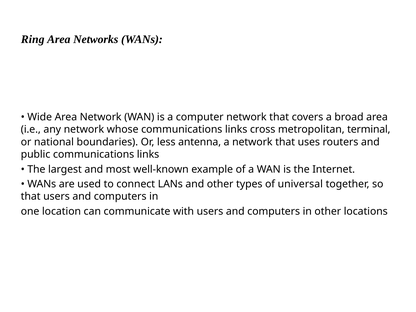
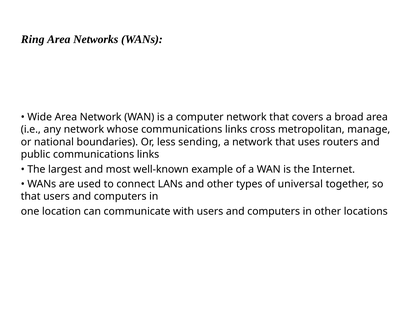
terminal: terminal -> manage
antenna: antenna -> sending
